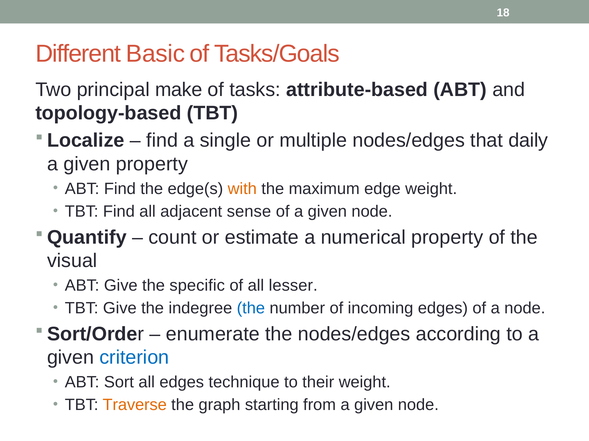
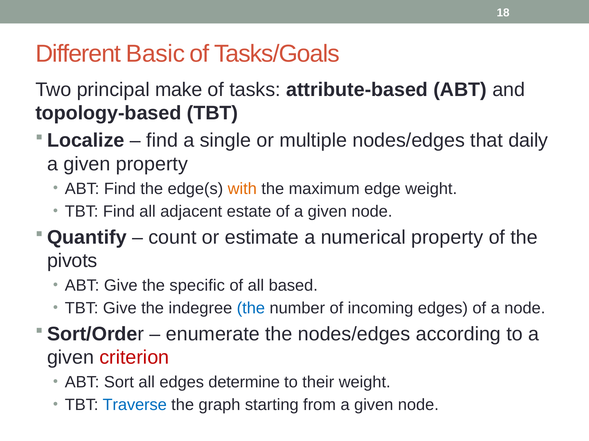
sense: sense -> estate
visual: visual -> pivots
lesser: lesser -> based
criterion colour: blue -> red
technique: technique -> determine
Traverse colour: orange -> blue
